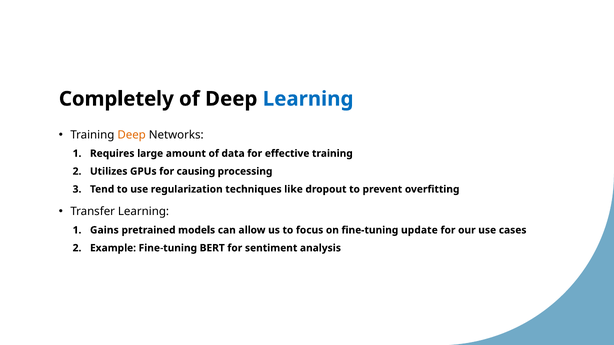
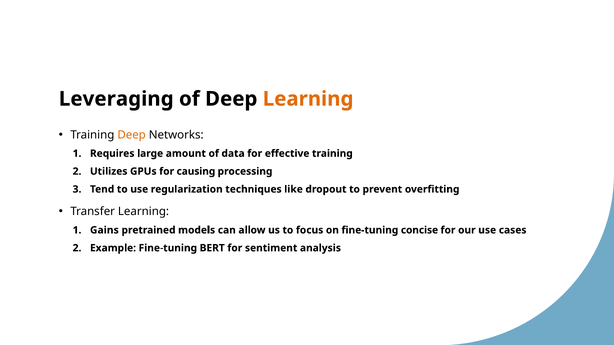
Completely: Completely -> Leveraging
Learning at (308, 99) colour: blue -> orange
update: update -> concise
